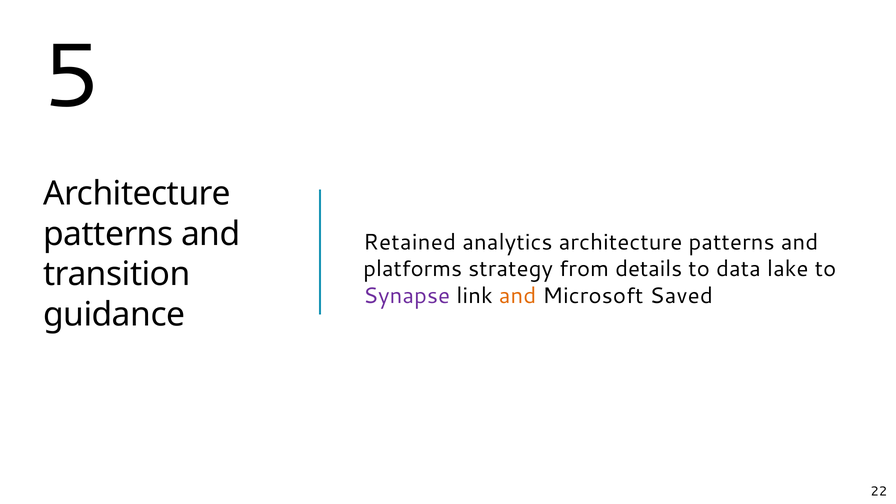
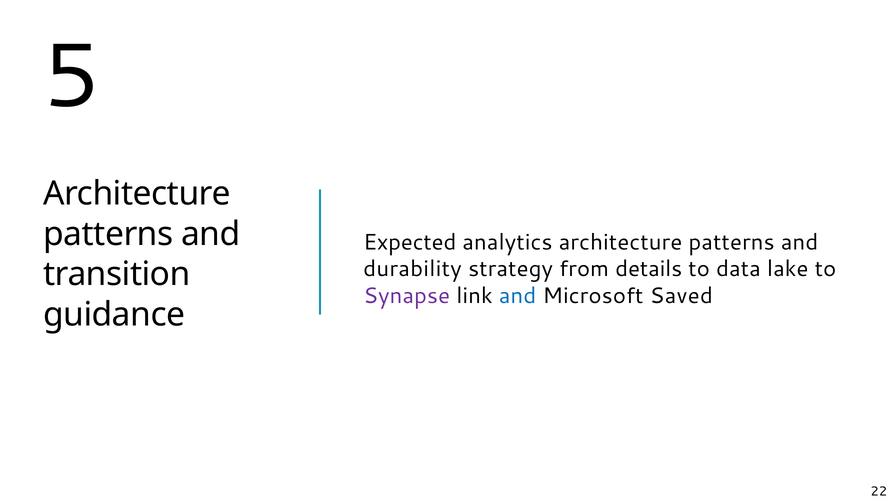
Retained: Retained -> Expected
platforms: platforms -> durability
and at (518, 296) colour: orange -> blue
